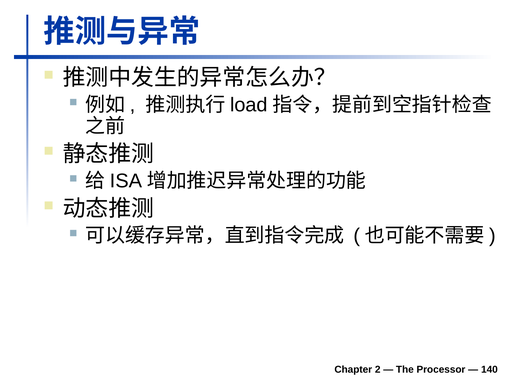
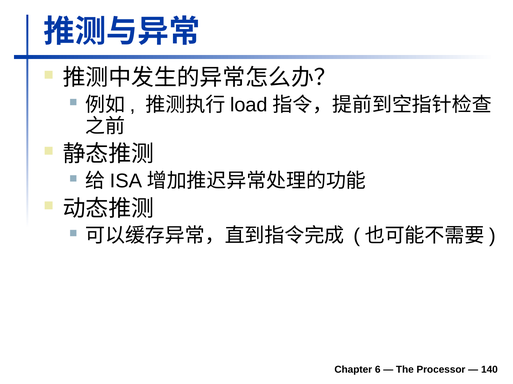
2: 2 -> 6
